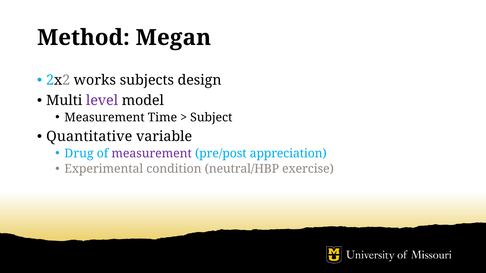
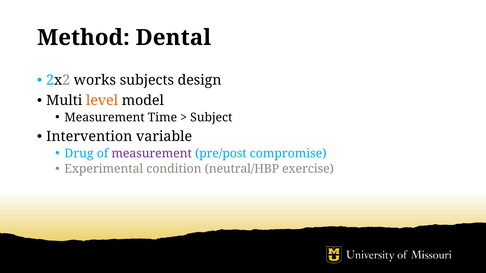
Megan: Megan -> Dental
level colour: purple -> orange
Quantitative: Quantitative -> Intervention
appreciation: appreciation -> compromise
